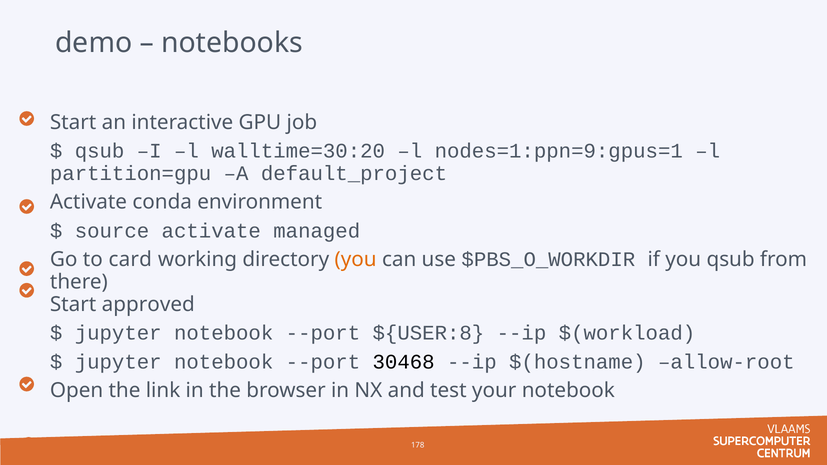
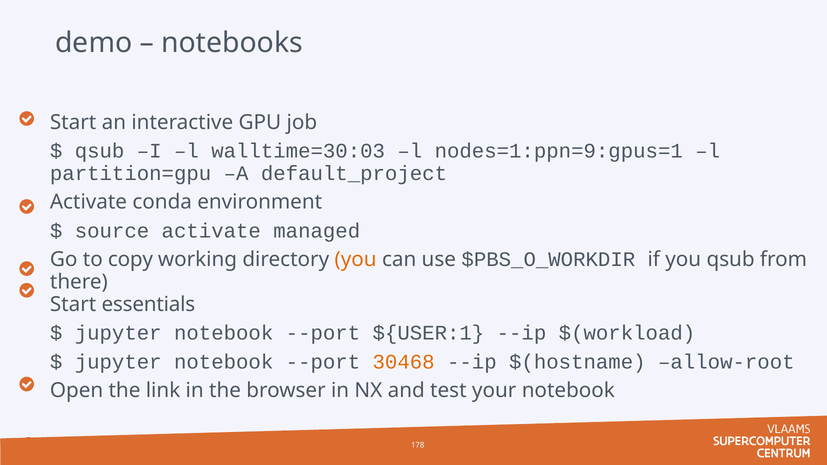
walltime=30:20: walltime=30:20 -> walltime=30:03
card: card -> copy
approved: approved -> essentials
${USER:8: ${USER:8 -> ${USER:1
30468 colour: black -> orange
